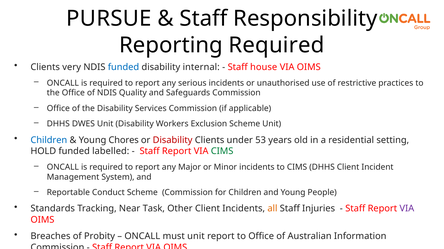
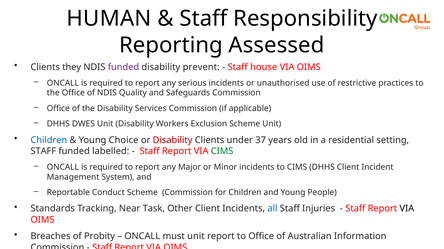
PURSUE: PURSUE -> HUMAN
Reporting Required: Required -> Assessed
very: very -> they
funded at (124, 67) colour: blue -> purple
internal: internal -> prevent
Chores: Chores -> Choice
53: 53 -> 37
HOLD at (43, 152): HOLD -> STAFF
all colour: orange -> blue
VIA at (407, 209) colour: purple -> black
